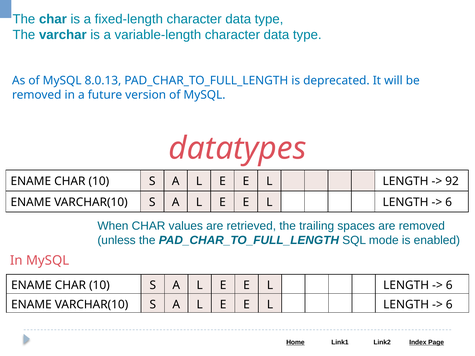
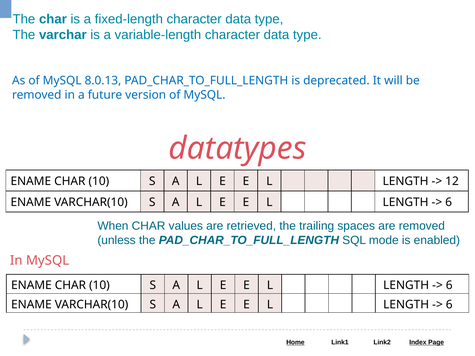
92: 92 -> 12
